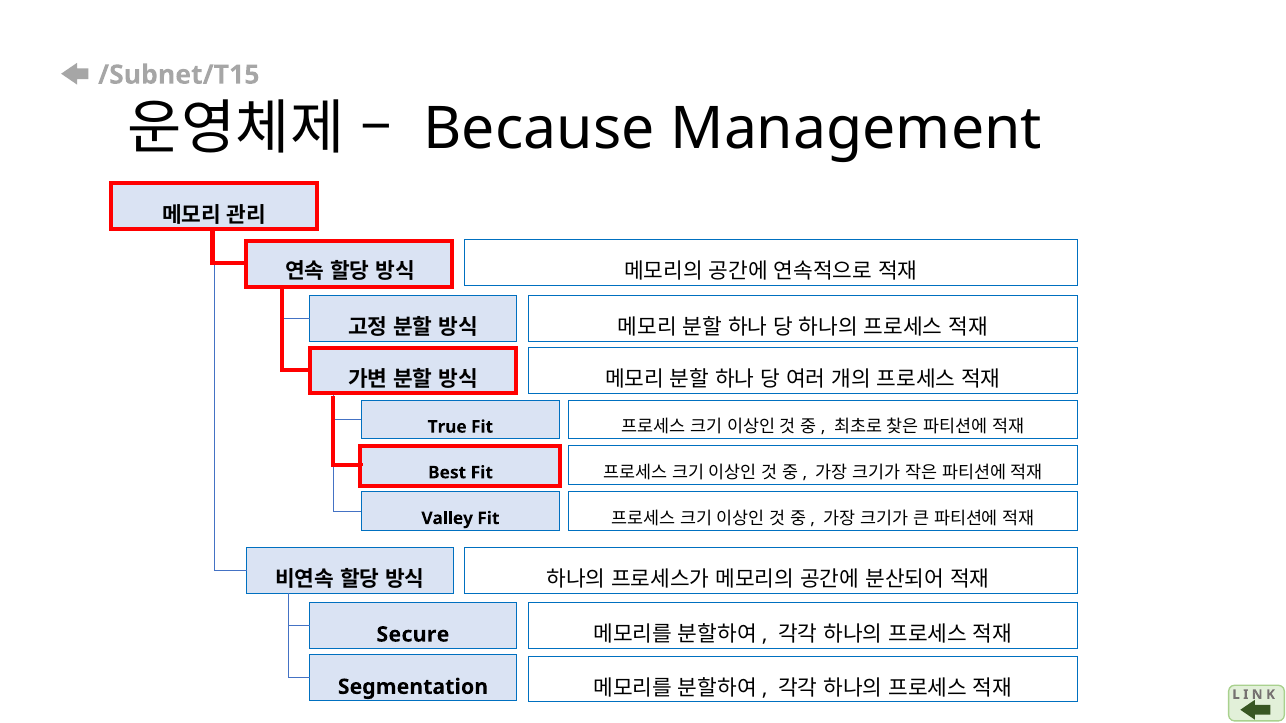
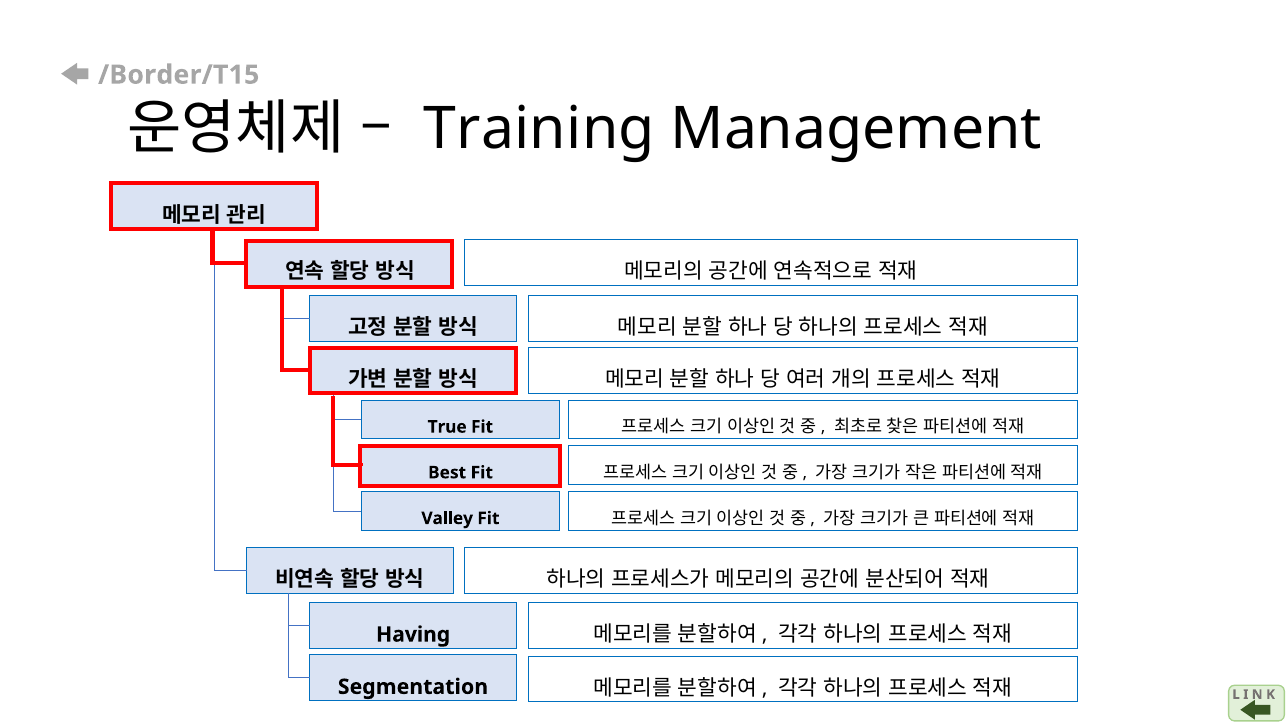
/Subnet/T15: /Subnet/T15 -> /Border/T15
Because: Because -> Training
Secure: Secure -> Having
